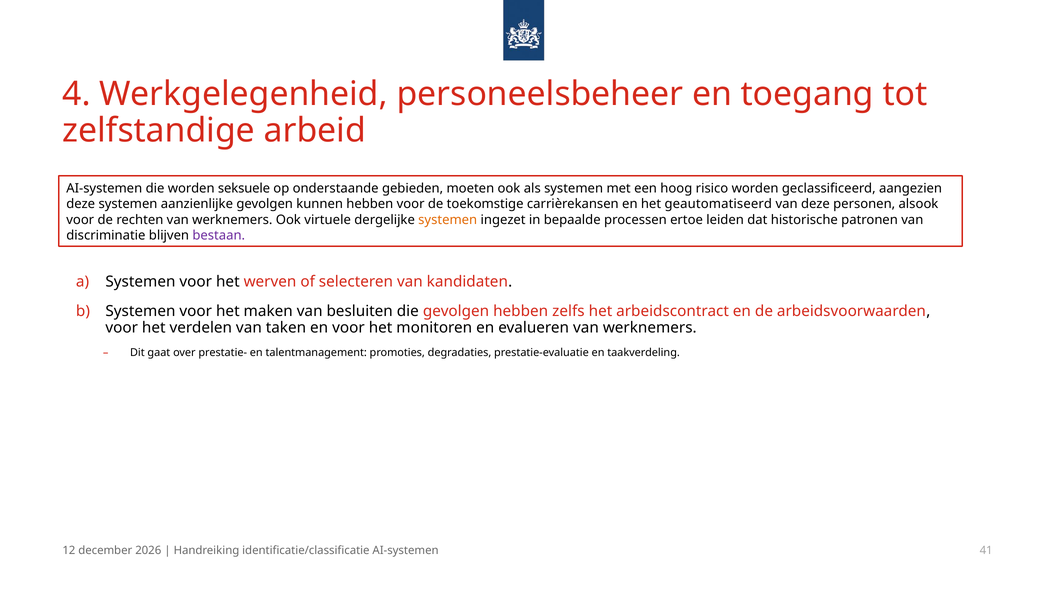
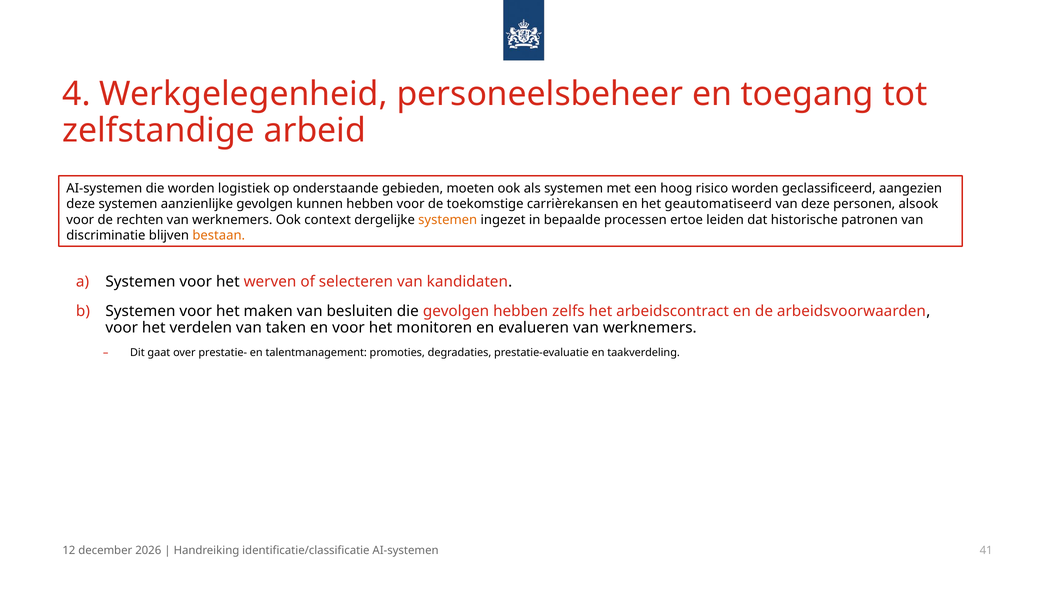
seksuele: seksuele -> logistiek
virtuele: virtuele -> context
bestaan colour: purple -> orange
